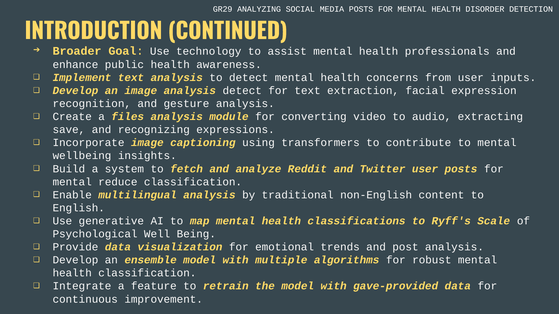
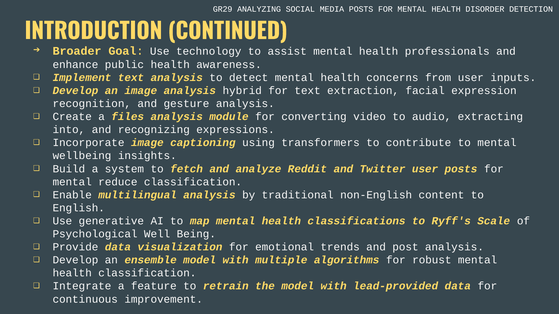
analysis detect: detect -> hybrid
save: save -> into
gave-provided: gave-provided -> lead-provided
